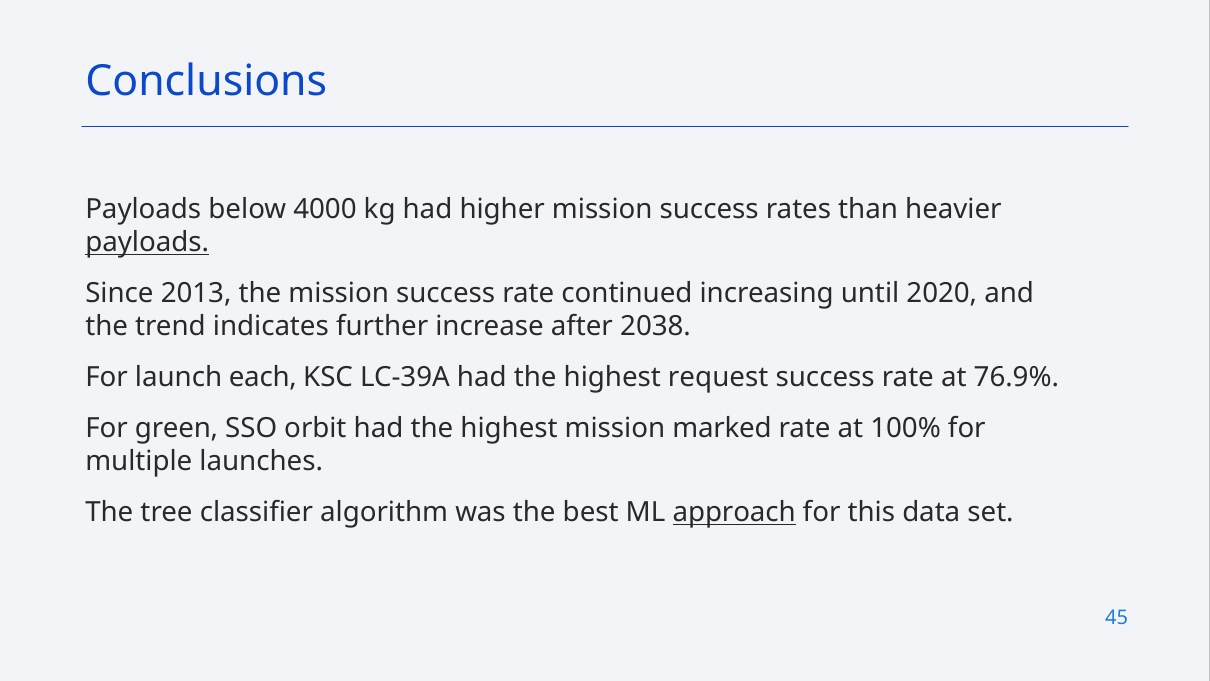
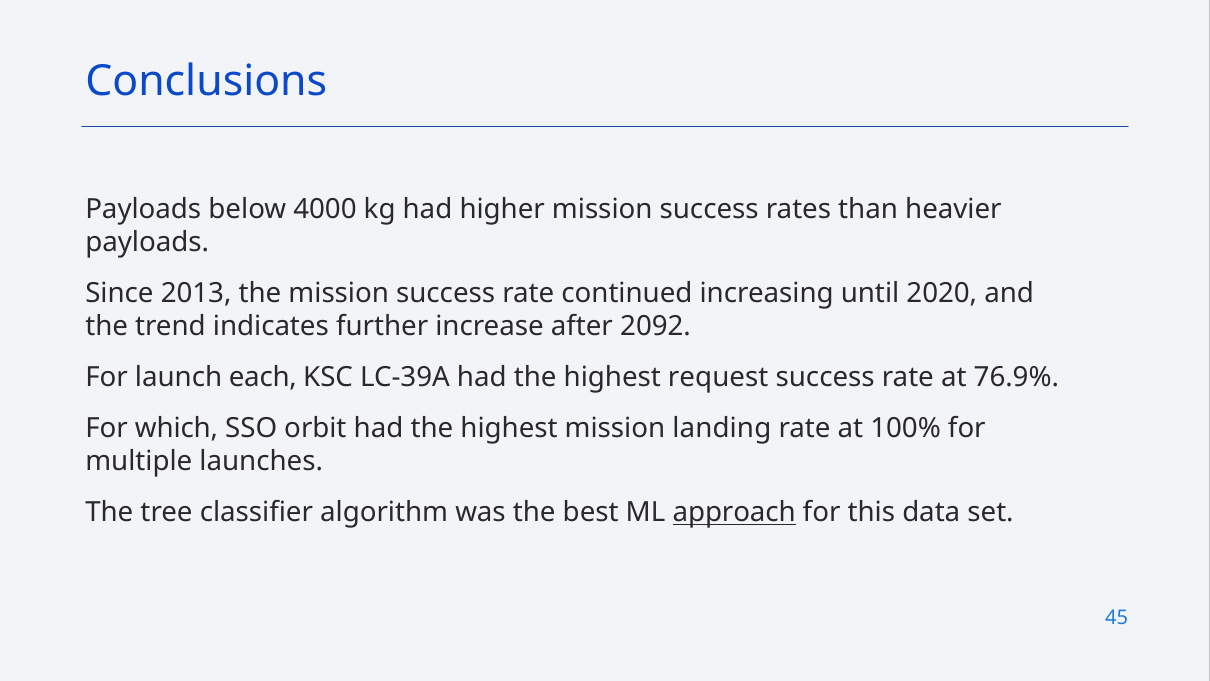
payloads at (147, 242) underline: present -> none
2038: 2038 -> 2092
green: green -> which
marked: marked -> landing
